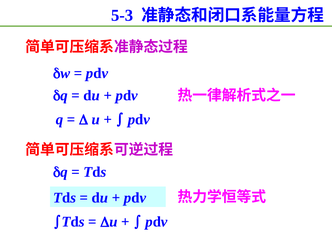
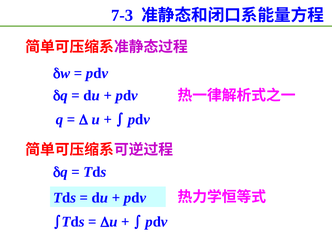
5-3: 5-3 -> 7-3
